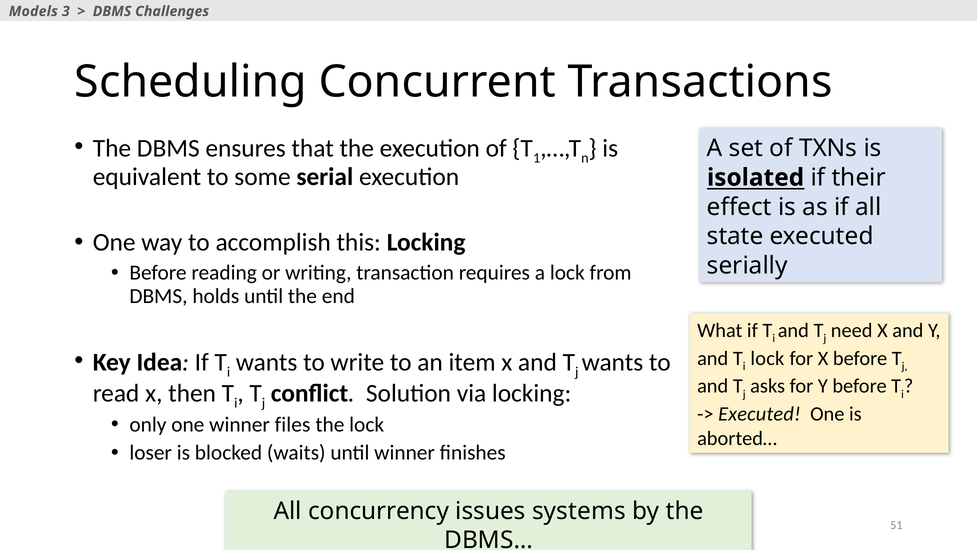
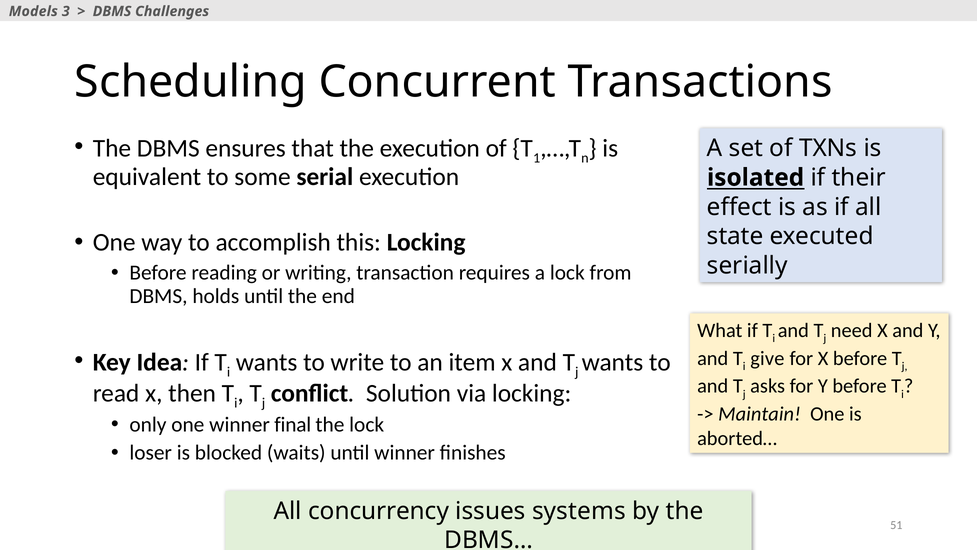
lock at (767, 358): lock -> give
Executed at (759, 414): Executed -> Maintain
files: files -> final
